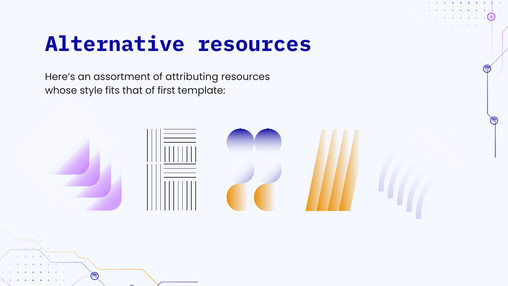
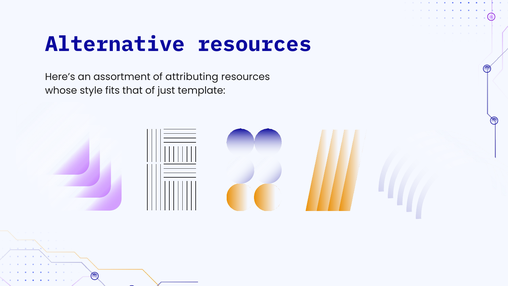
first: first -> just
